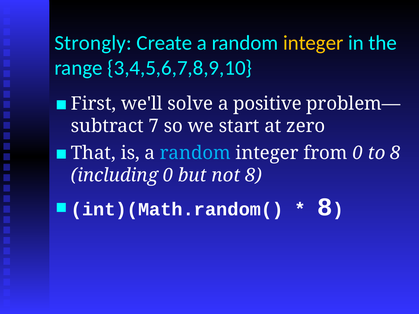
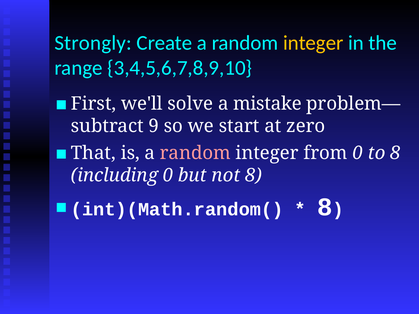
positive: positive -> mistake
7: 7 -> 9
random at (195, 153) colour: light blue -> pink
